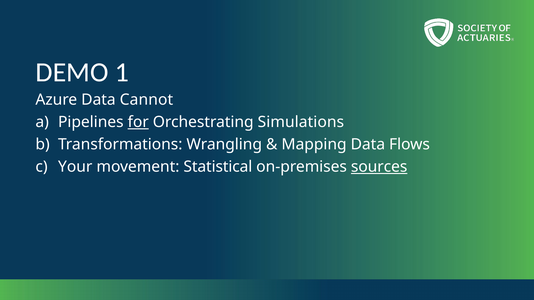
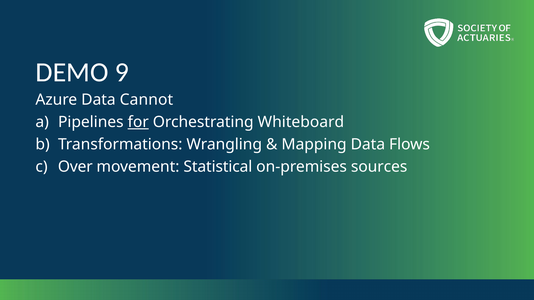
1: 1 -> 9
Simulations: Simulations -> Whiteboard
Your: Your -> Over
sources underline: present -> none
